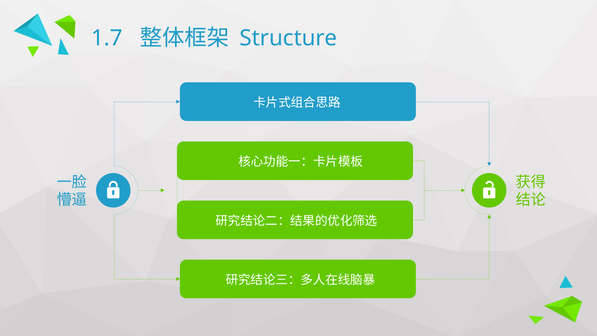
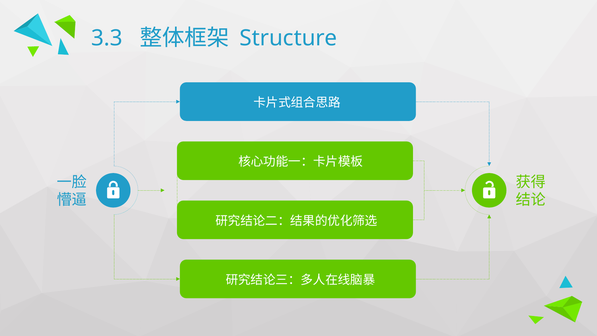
1.7: 1.7 -> 3.3
